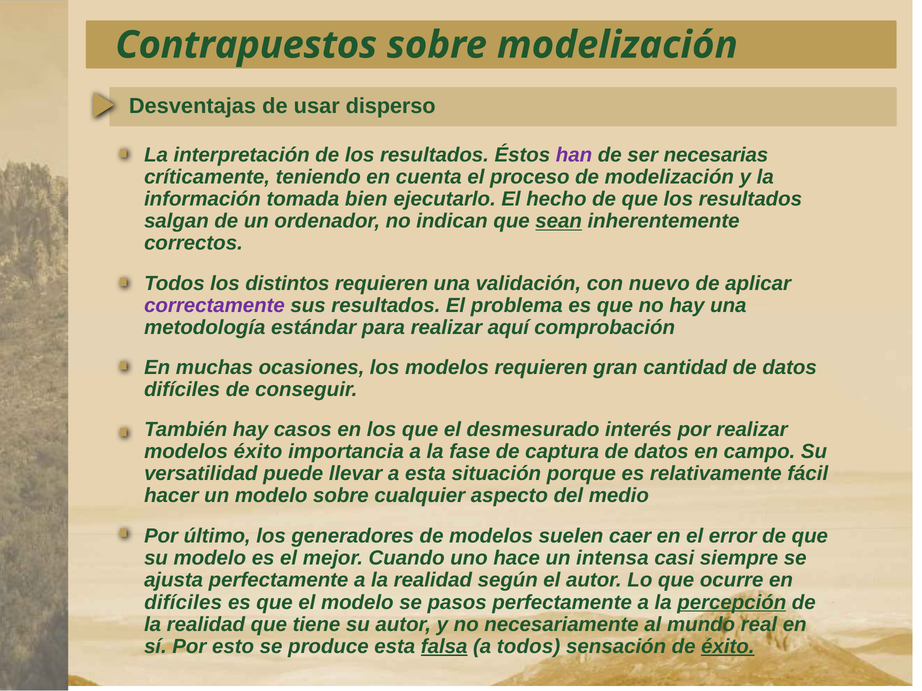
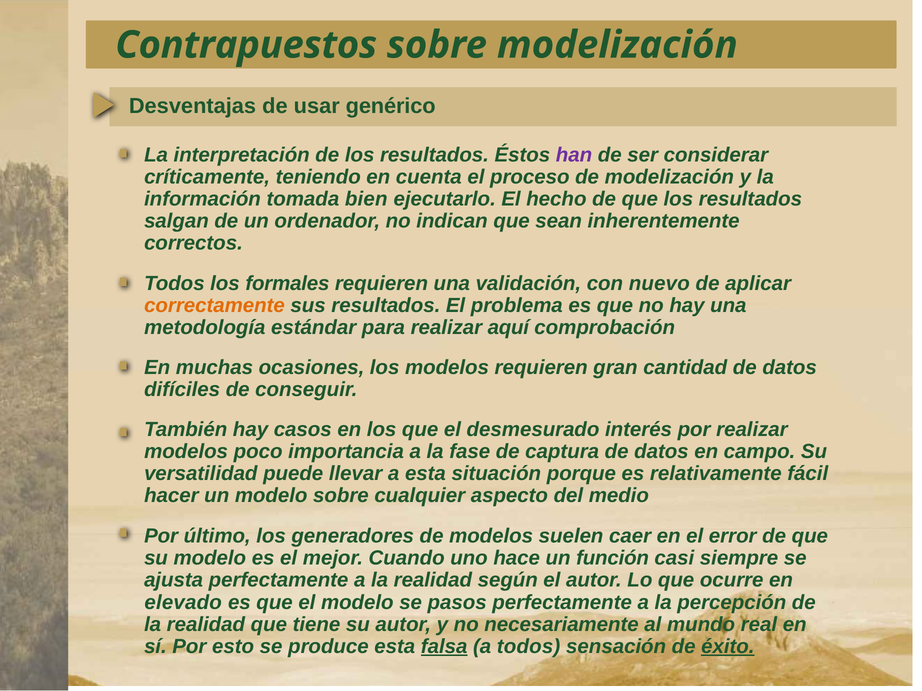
disperso: disperso -> genérico
necesarias: necesarias -> considerar
sean underline: present -> none
distintos: distintos -> formales
correctamente colour: purple -> orange
modelos éxito: éxito -> poco
intensa: intensa -> función
difíciles at (183, 603): difíciles -> elevado
percepción underline: present -> none
